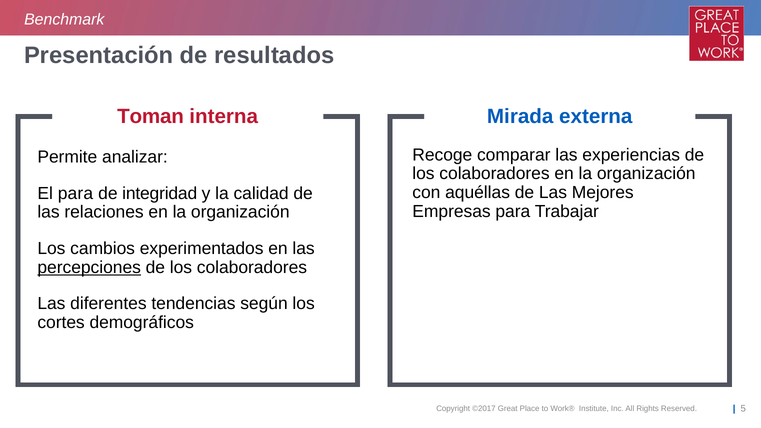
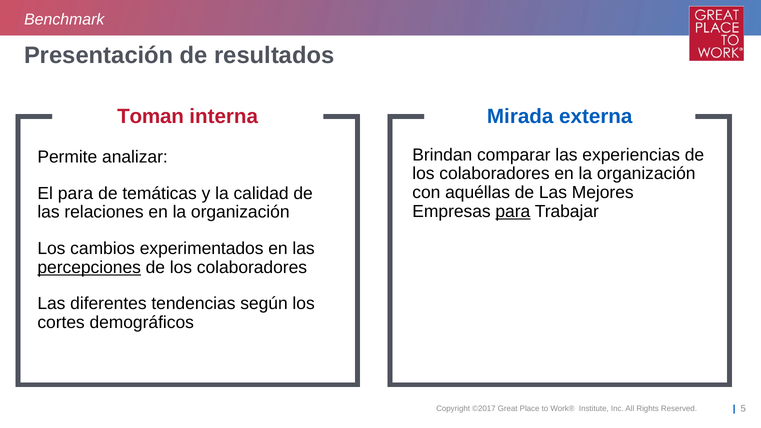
Recoge: Recoge -> Brindan
integridad: integridad -> temáticas
para at (513, 211) underline: none -> present
